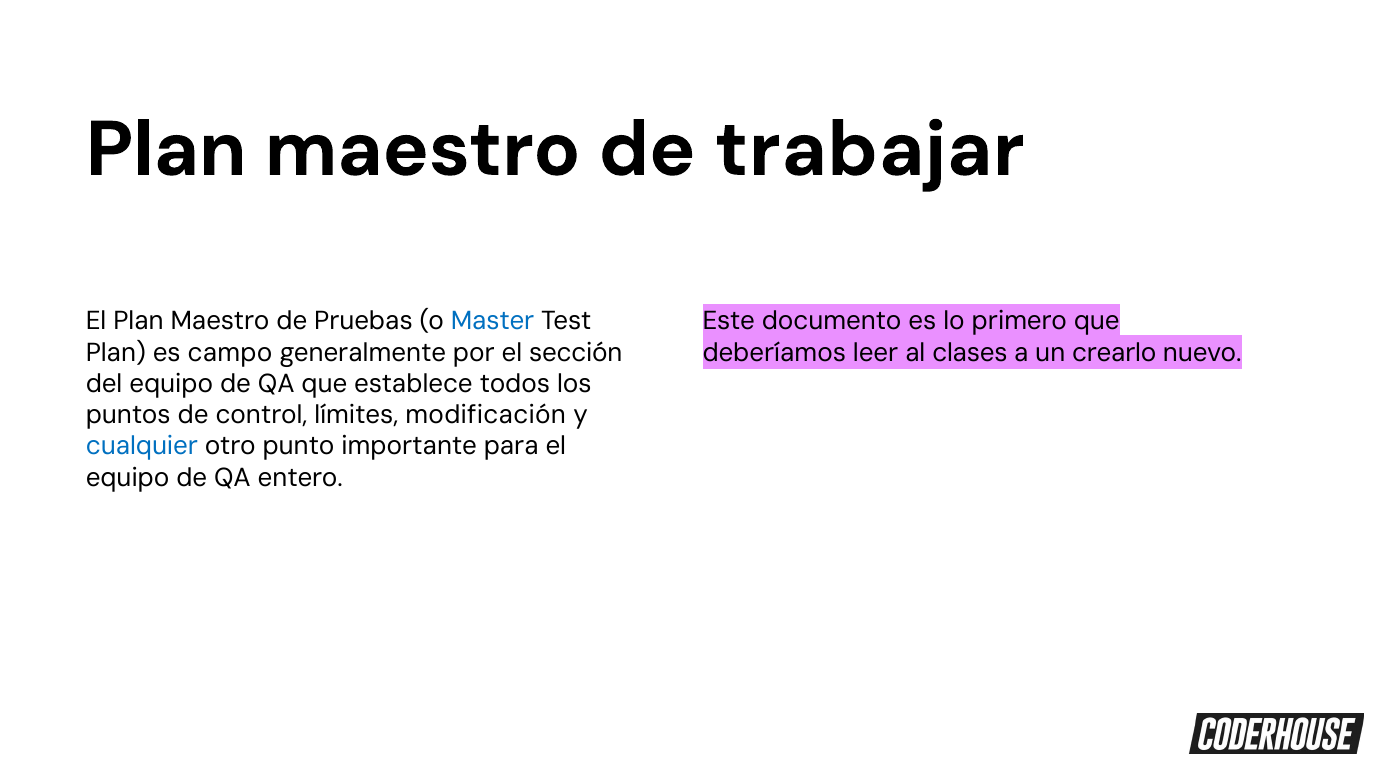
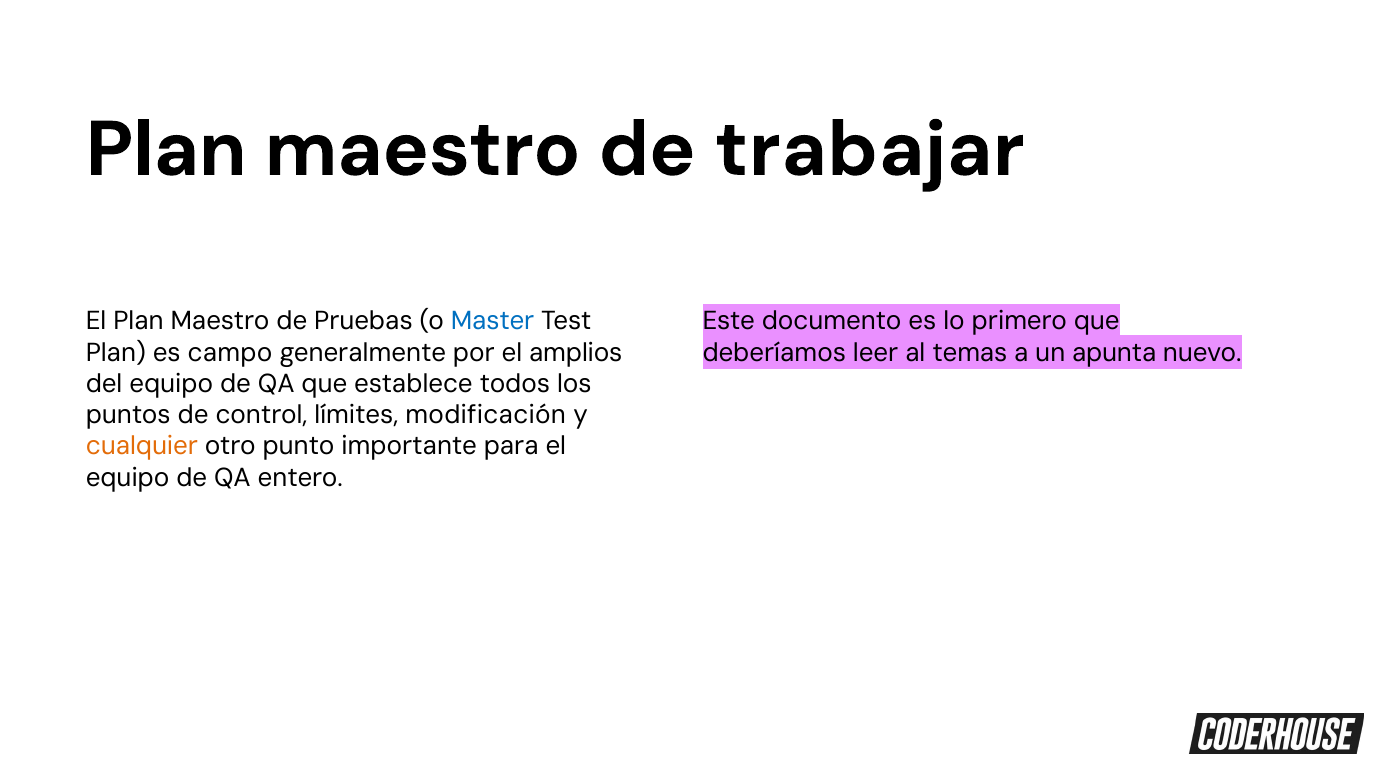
sección: sección -> amplios
clases: clases -> temas
crearlo: crearlo -> apunta
cualquier colour: blue -> orange
